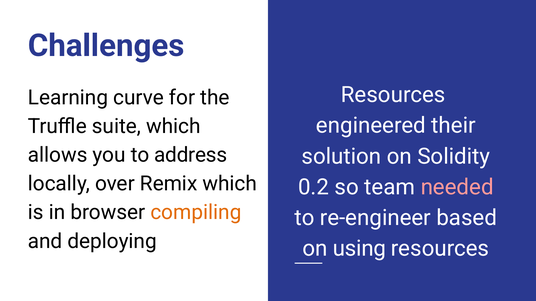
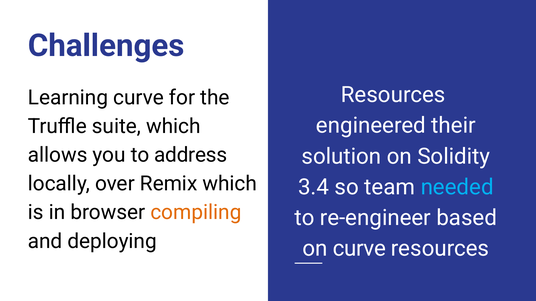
0.2: 0.2 -> 3.4
needed colour: pink -> light blue
on using: using -> curve
